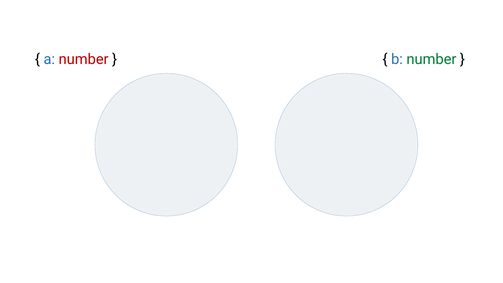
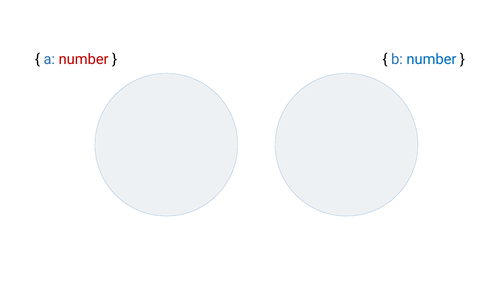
number at (431, 59) colour: green -> blue
